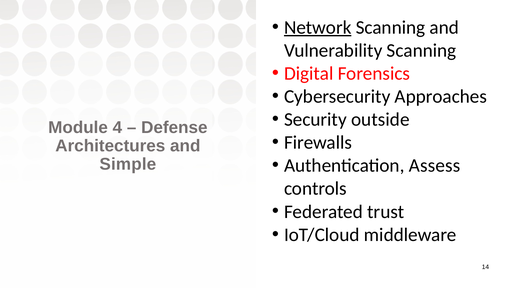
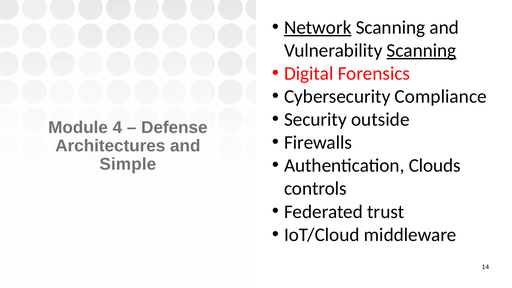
Scanning at (421, 50) underline: none -> present
Approaches: Approaches -> Compliance
Assess: Assess -> Clouds
